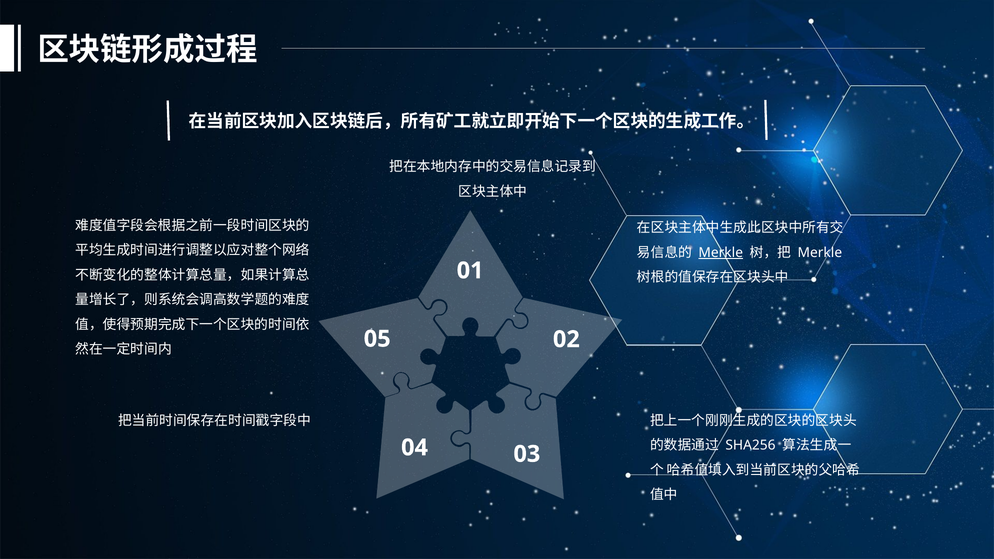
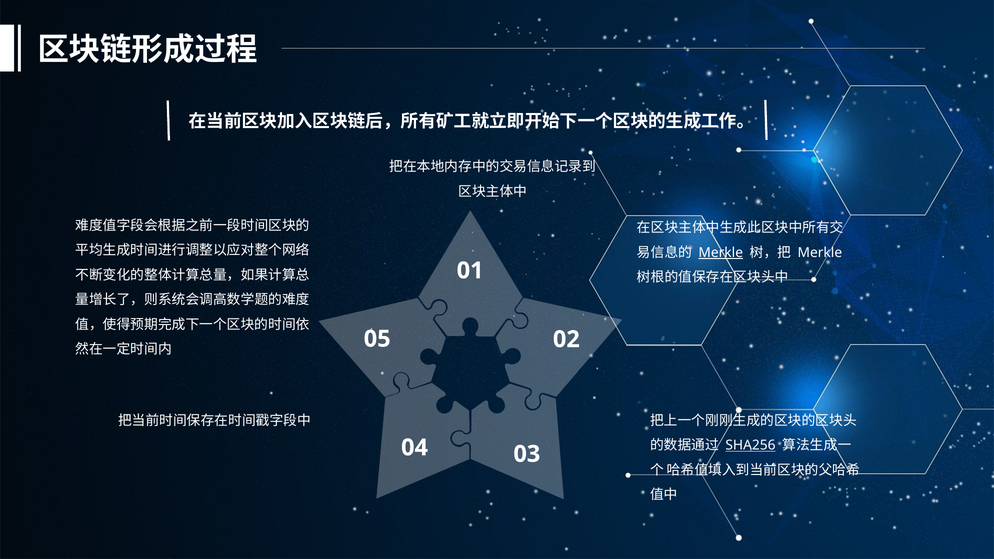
SHA256 underline: none -> present
